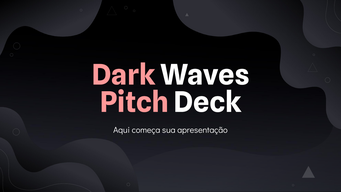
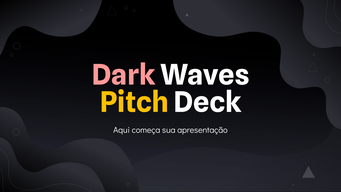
Pitch colour: pink -> yellow
